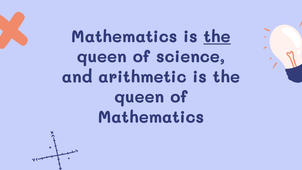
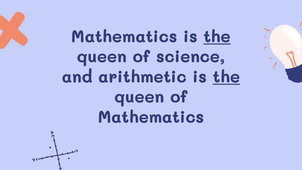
the at (226, 77) underline: none -> present
